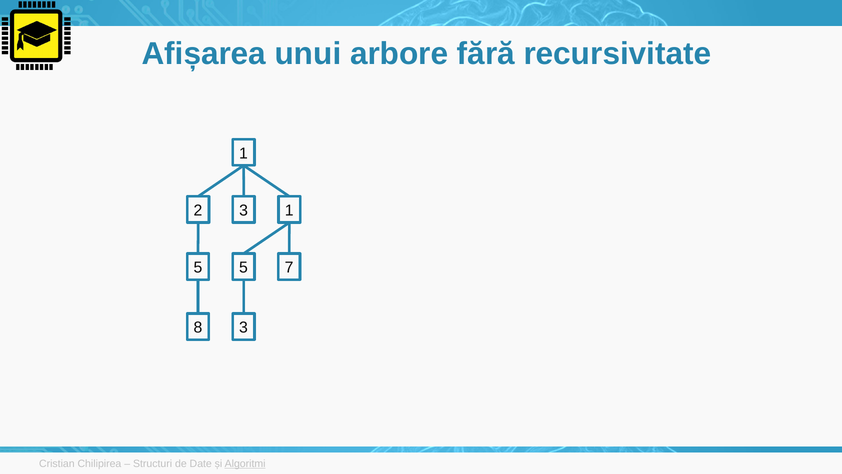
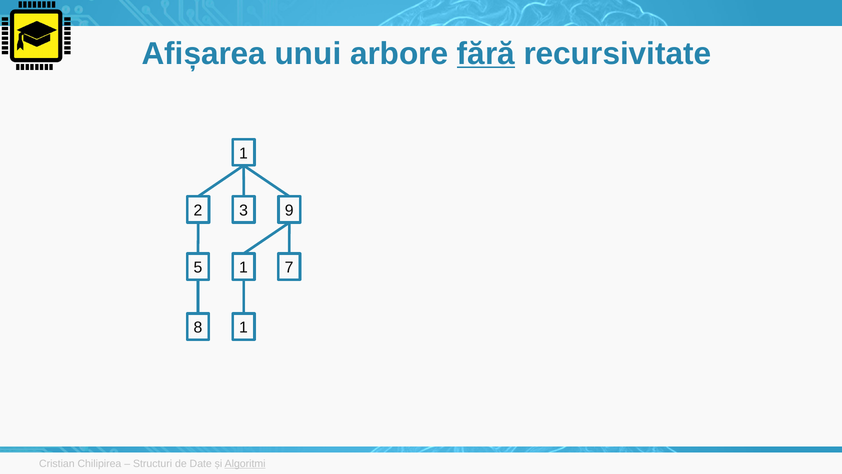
fără underline: none -> present
3 1: 1 -> 9
5 5: 5 -> 1
8 3: 3 -> 1
